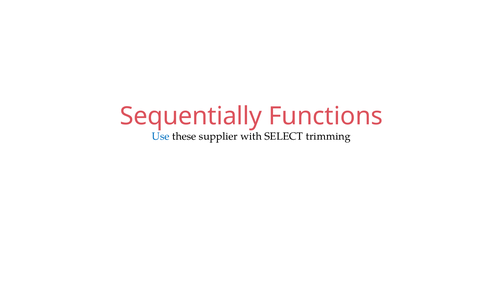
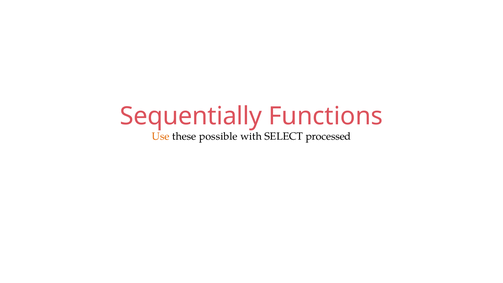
Use colour: blue -> orange
supplier: supplier -> possible
trimming: trimming -> processed
